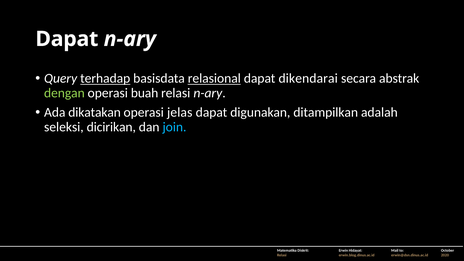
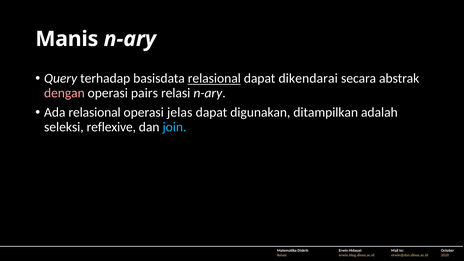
Dapat at (67, 39): Dapat -> Manis
terhadap underline: present -> none
dengan colour: light green -> pink
buah: buah -> pairs
Ada dikatakan: dikatakan -> relasional
dicirikan: dicirikan -> reflexive
